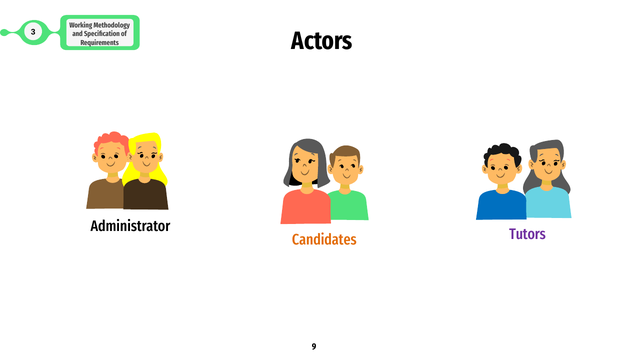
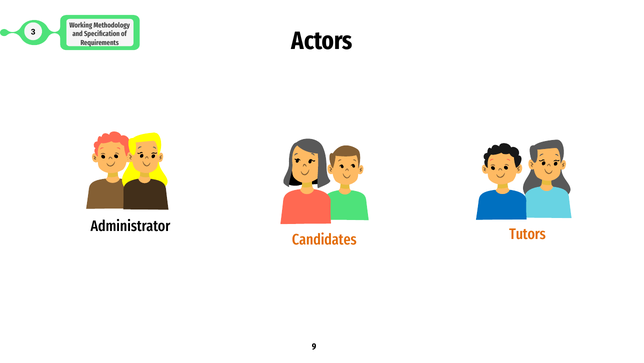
Tutors colour: purple -> orange
